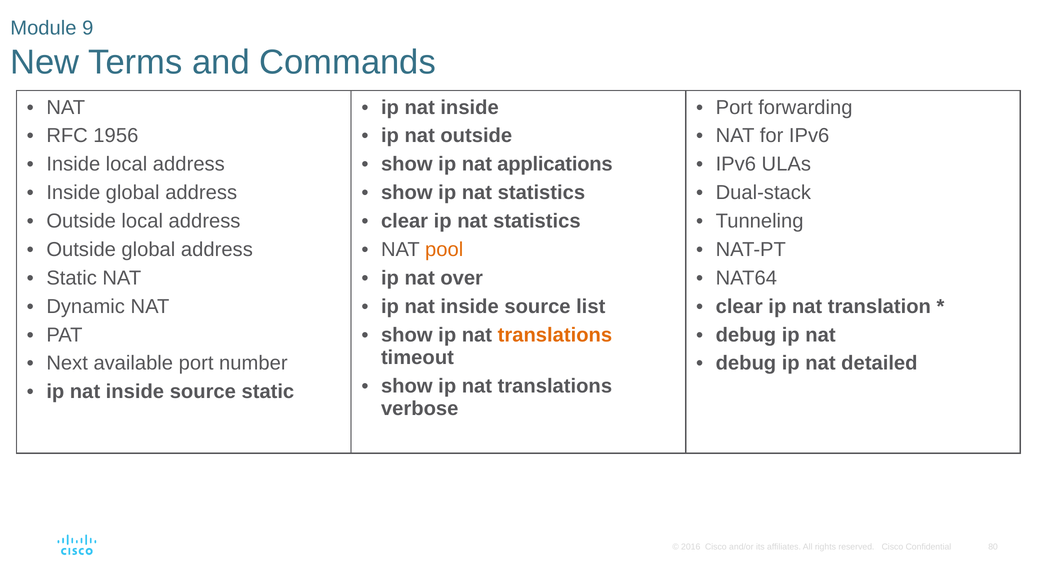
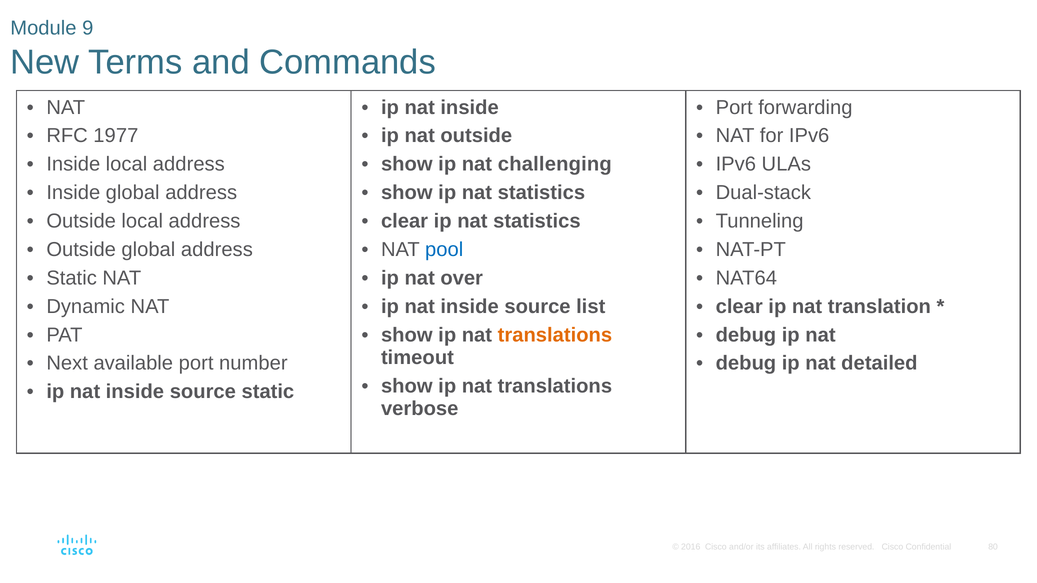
1956: 1956 -> 1977
applications: applications -> challenging
pool colour: orange -> blue
